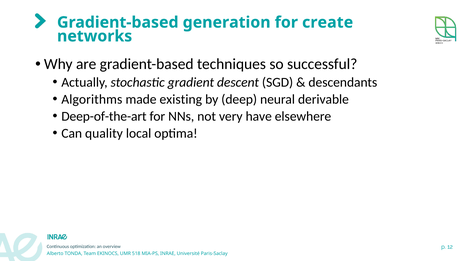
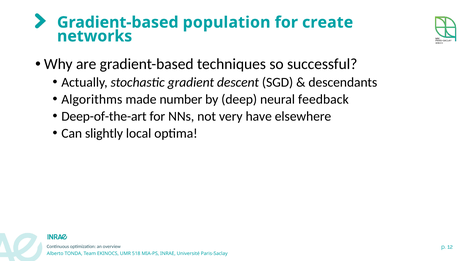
generation: generation -> population
existing: existing -> number
derivable: derivable -> feedback
quality: quality -> slightly
